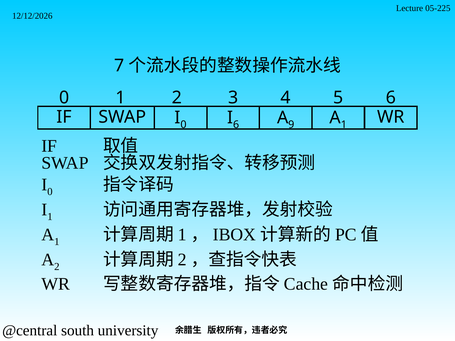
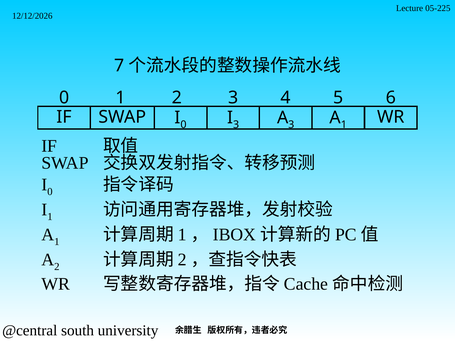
6 at (236, 125): 6 -> 3
9 at (291, 125): 9 -> 3
